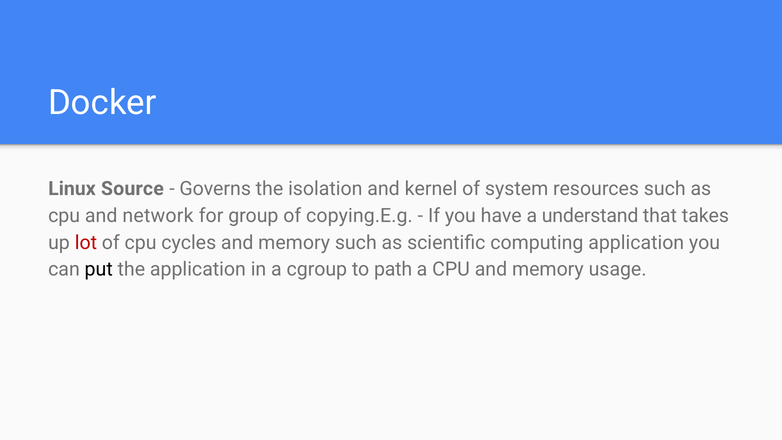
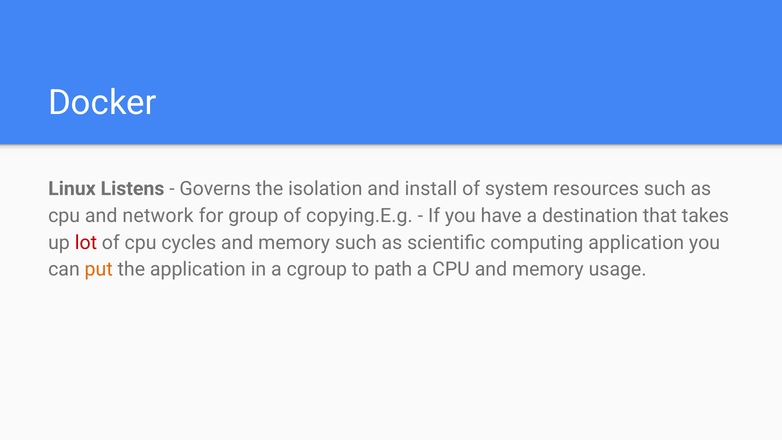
Source: Source -> Listens
kernel: kernel -> install
understand: understand -> destination
put colour: black -> orange
